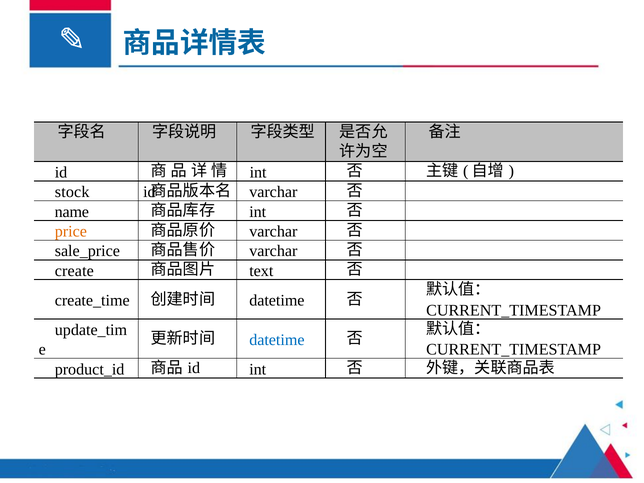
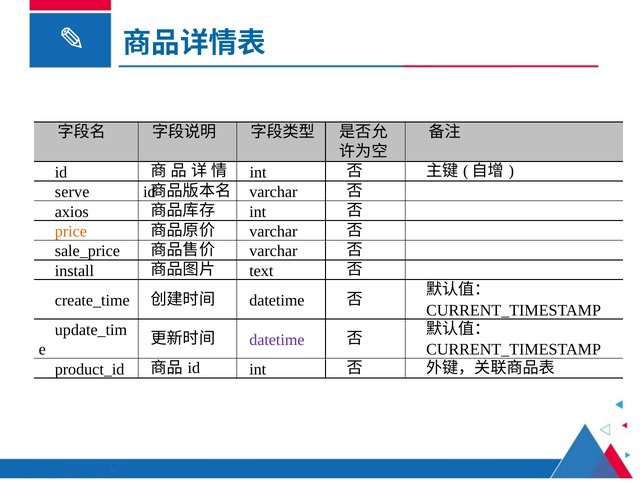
stock: stock -> serve
name: name -> axios
create: create -> install
datetime at (277, 340) colour: blue -> purple
